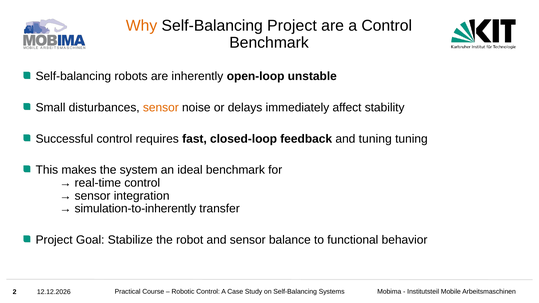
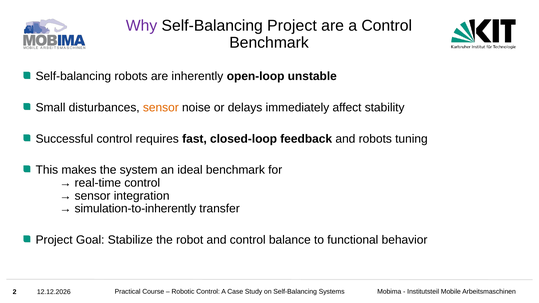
Why colour: orange -> purple
and tuning: tuning -> robots
and sensor: sensor -> control
